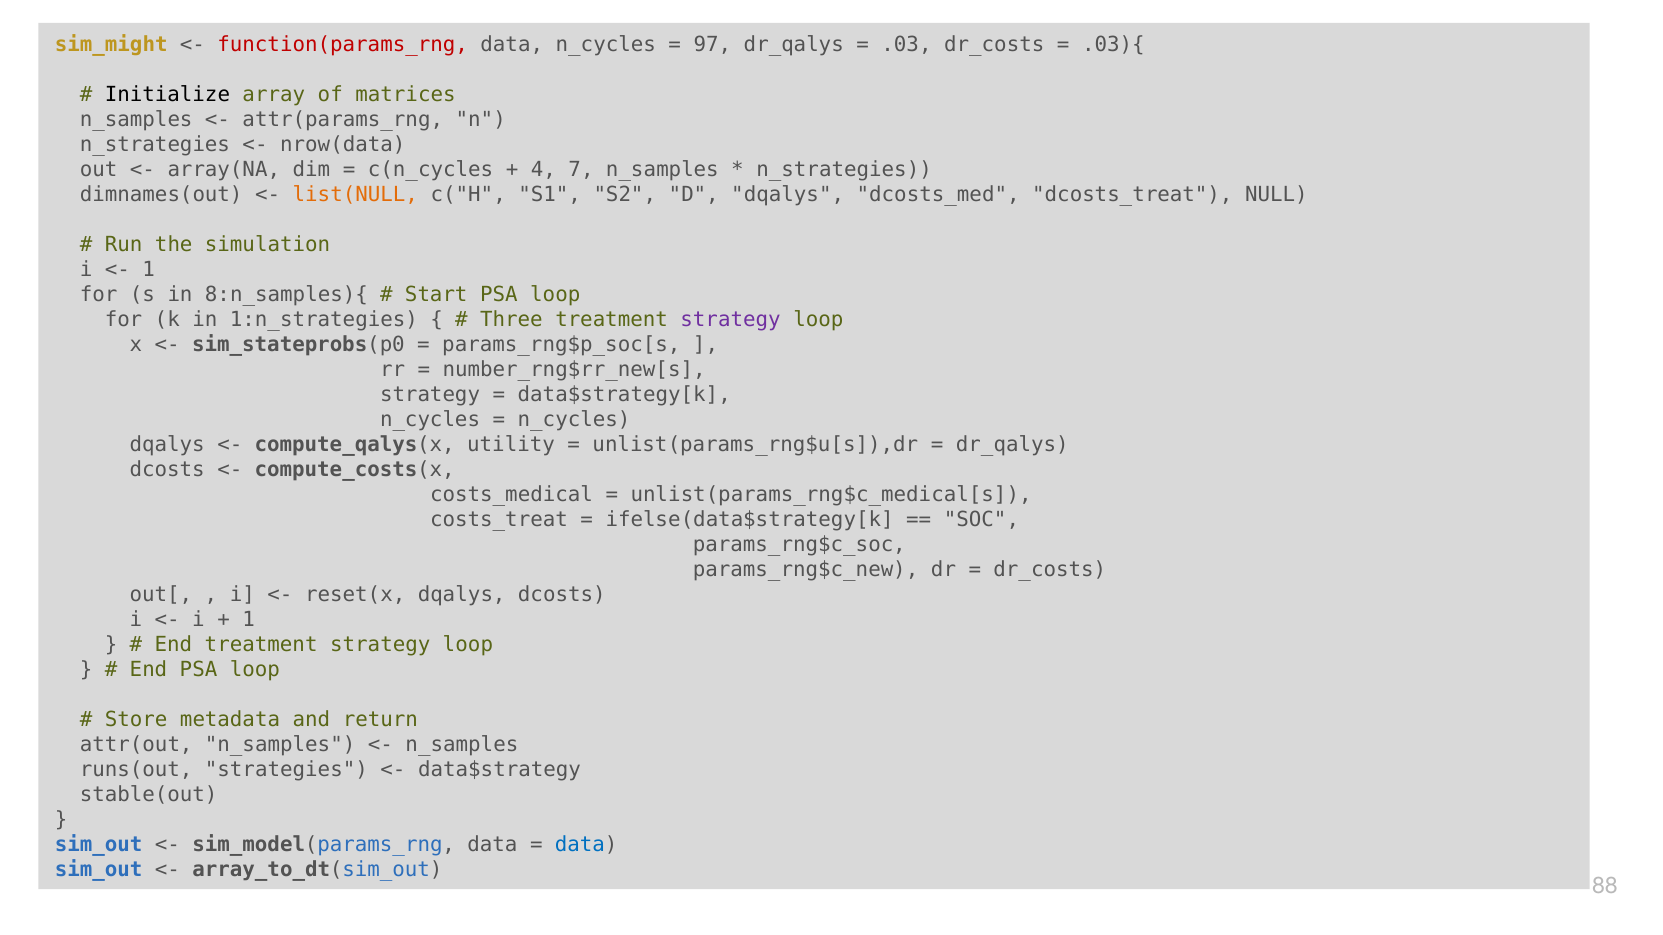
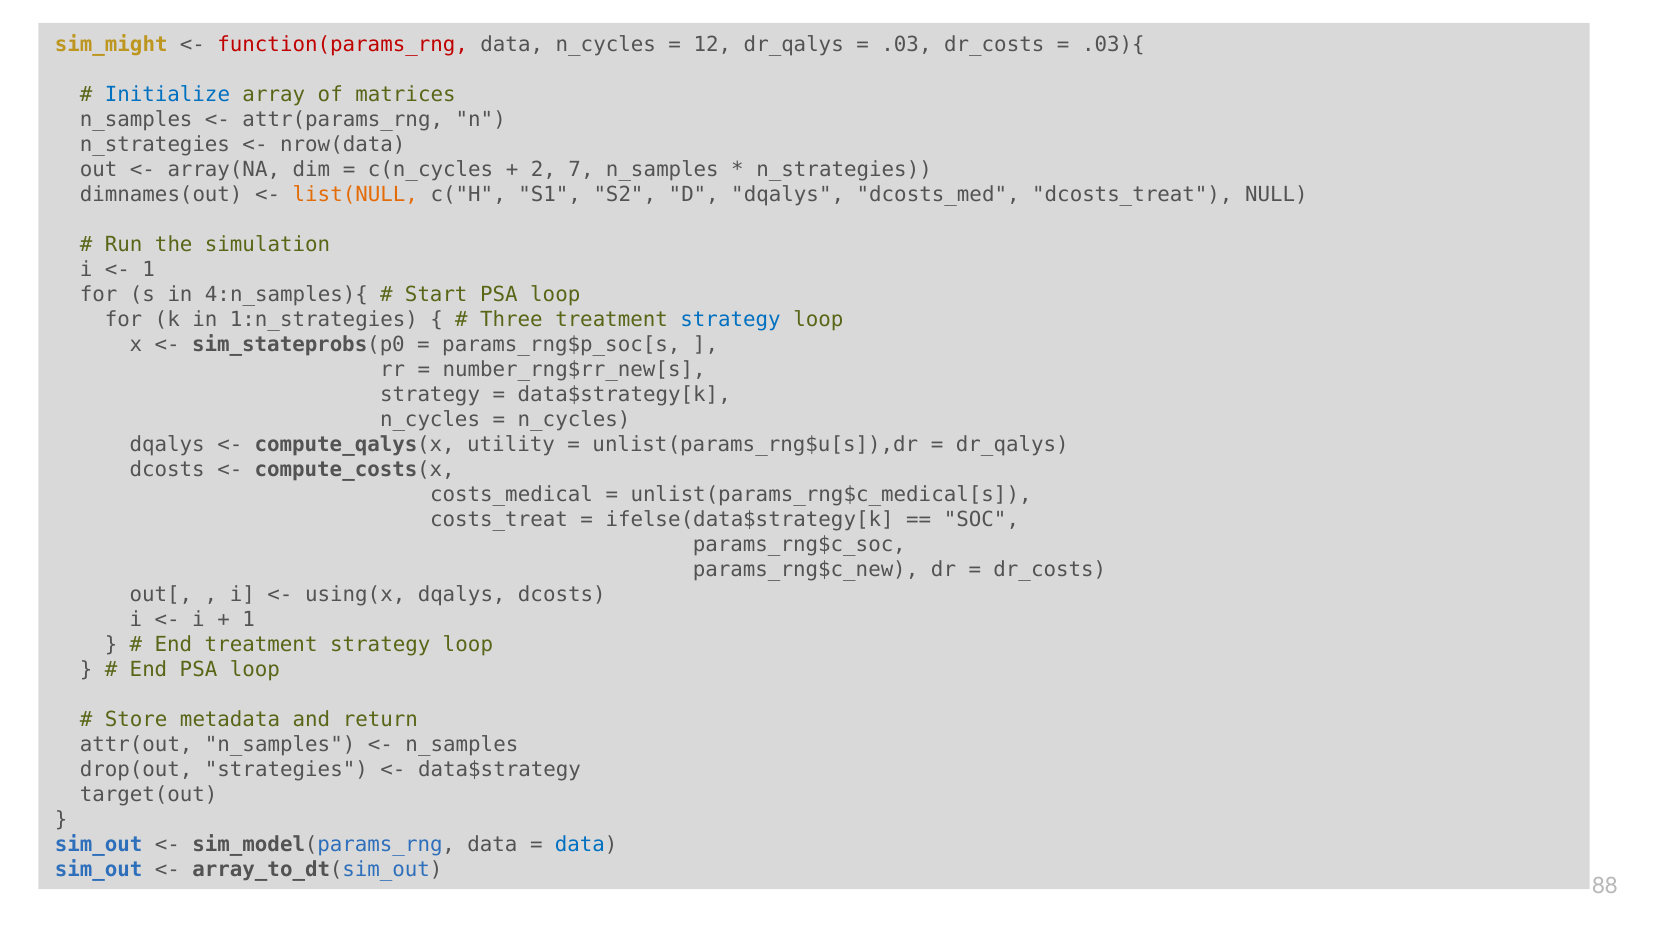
97: 97 -> 12
Initialize colour: black -> blue
4: 4 -> 2
8:n_samples){: 8:n_samples){ -> 4:n_samples){
strategy at (731, 320) colour: purple -> blue
reset(x: reset(x -> using(x
runs(out: runs(out -> drop(out
stable(out: stable(out -> target(out
